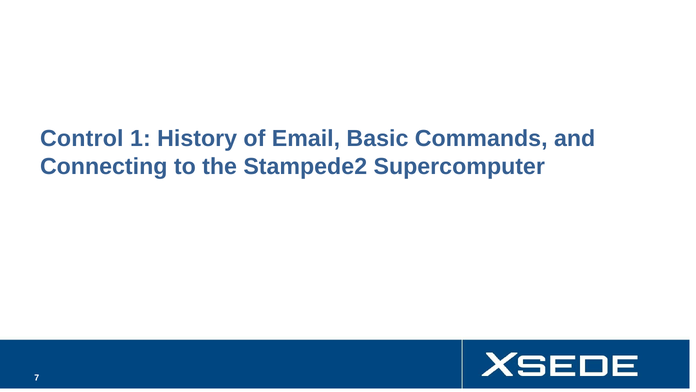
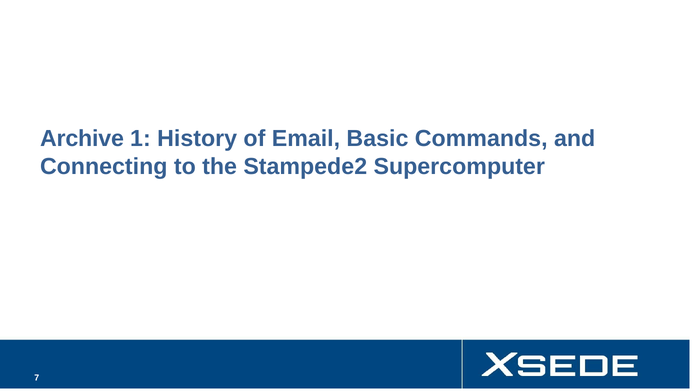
Control: Control -> Archive
